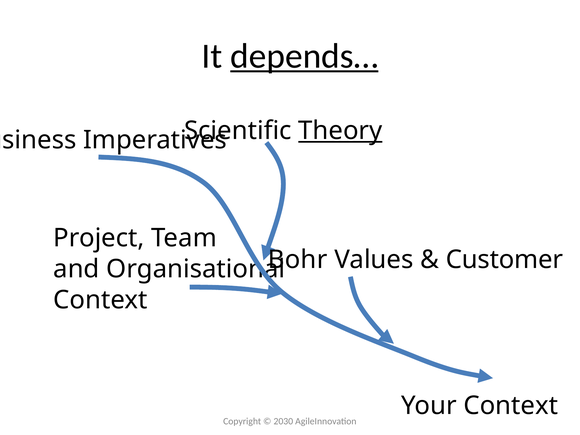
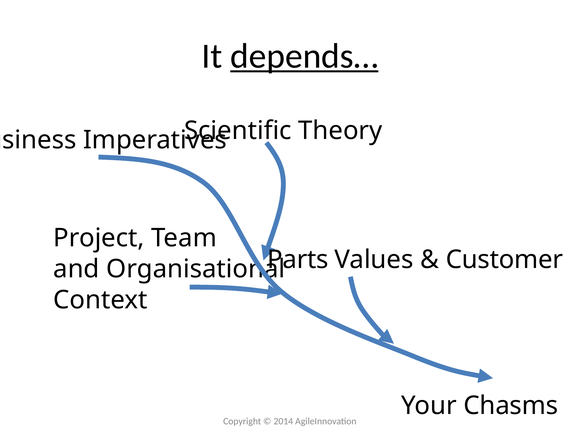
Theory underline: present -> none
Bohr: Bohr -> Parts
Your Context: Context -> Chasms
2030: 2030 -> 2014
